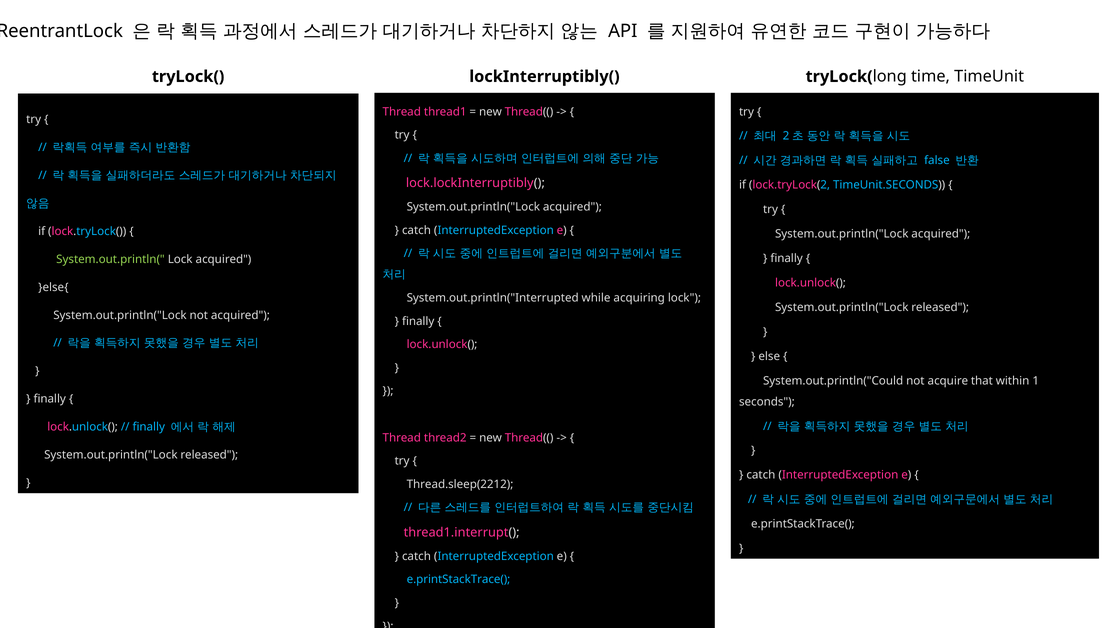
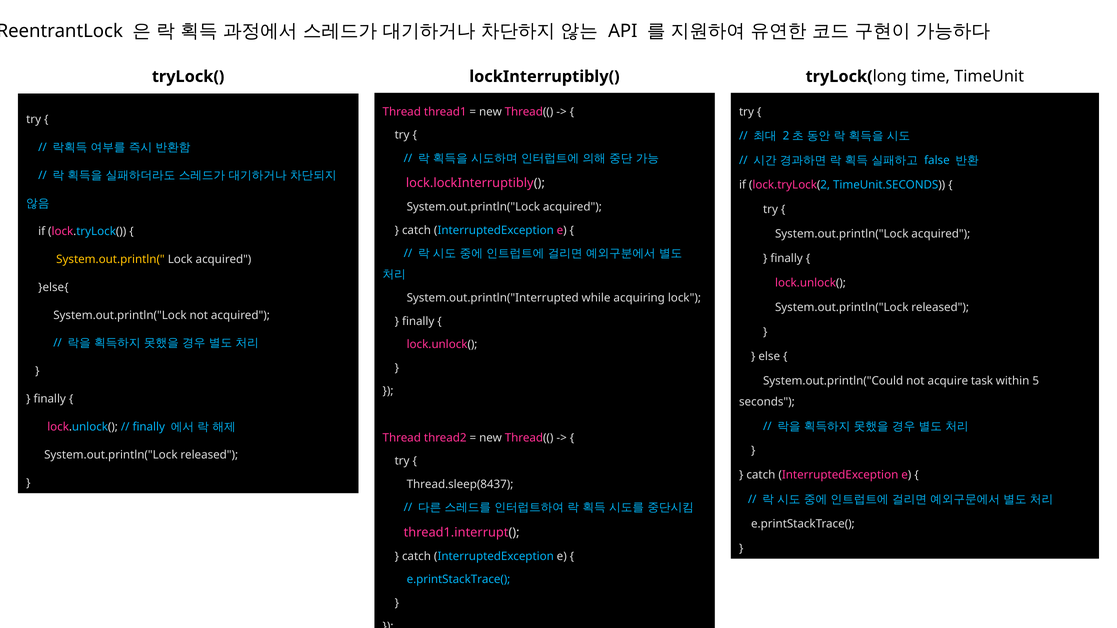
System.out.println( colour: light green -> yellow
that: that -> task
1: 1 -> 5
Thread.sleep(2212: Thread.sleep(2212 -> Thread.sleep(8437
